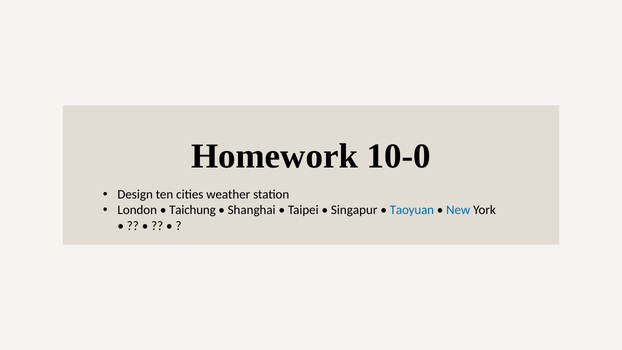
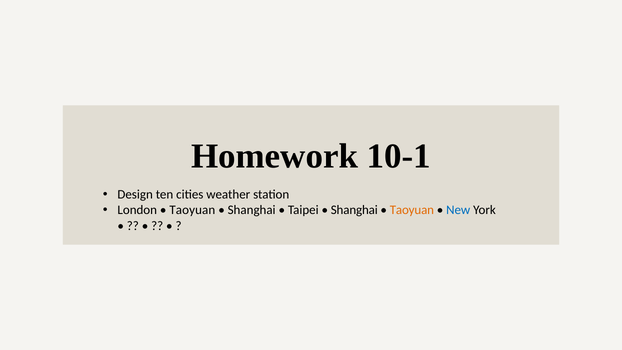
10-0: 10-0 -> 10-1
Taichung at (192, 210): Taichung -> Taoyuan
Singapur at (354, 210): Singapur -> Shanghai
Taoyuan at (412, 210) colour: blue -> orange
